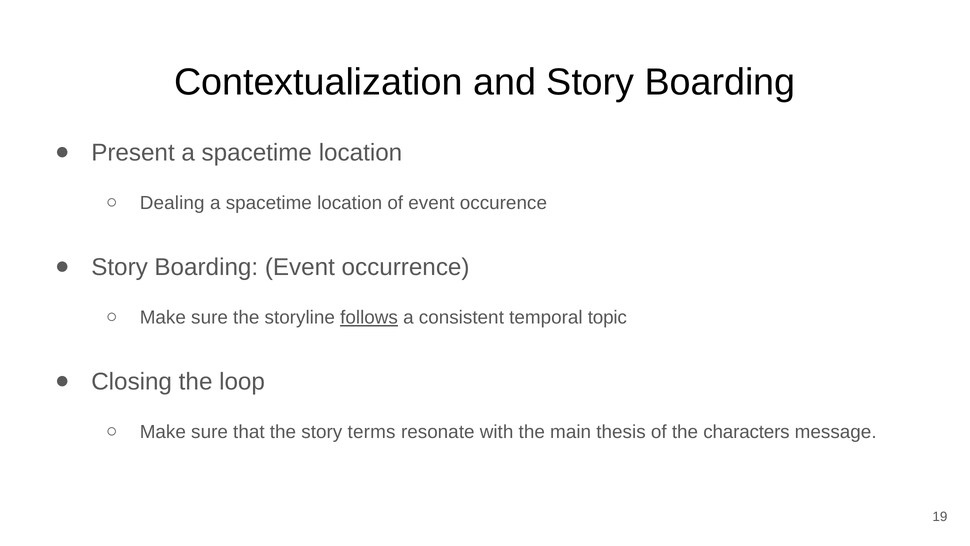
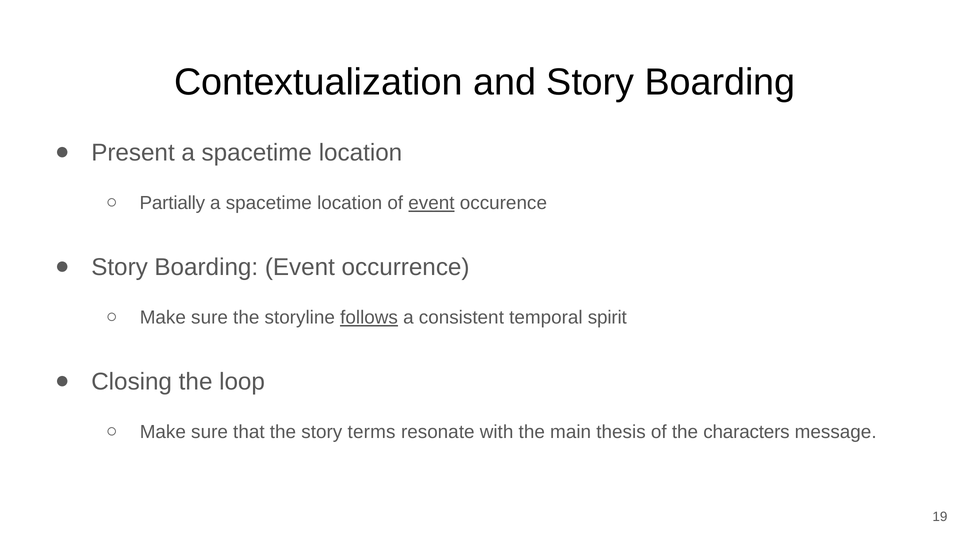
Dealing: Dealing -> Partially
event at (431, 203) underline: none -> present
topic: topic -> spirit
